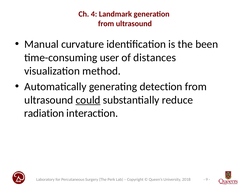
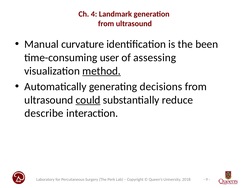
distances: distances -> assessing
method underline: none -> present
detection: detection -> decisions
radiation: radiation -> describe
